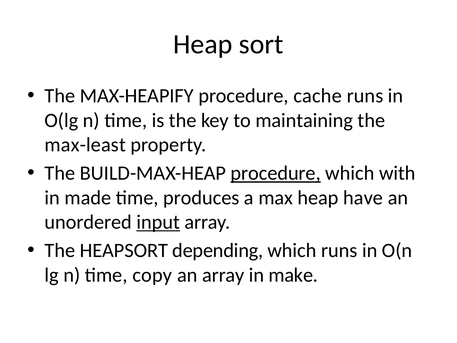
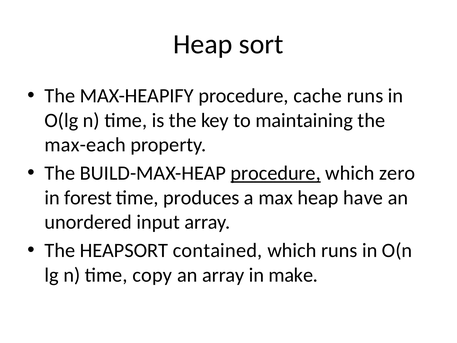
max-least: max-least -> max-each
with: with -> zero
made: made -> forest
input underline: present -> none
depending: depending -> contained
